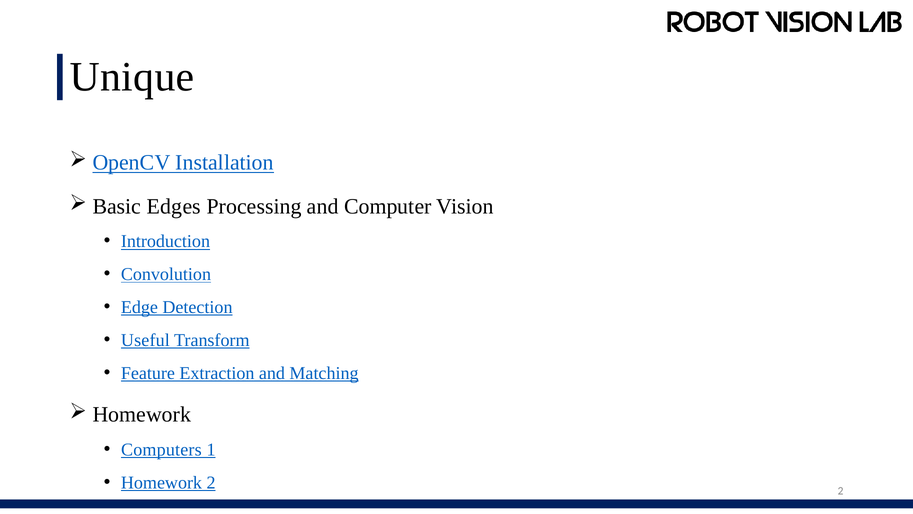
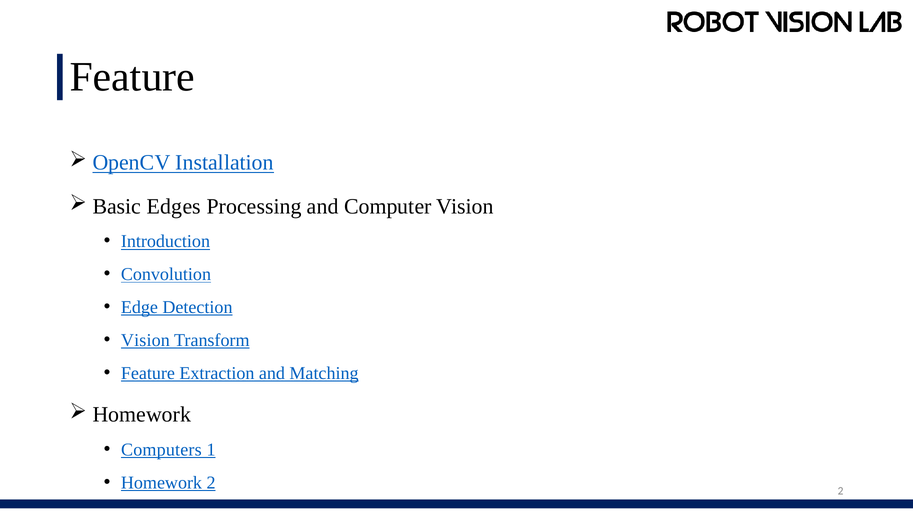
Unique at (132, 77): Unique -> Feature
Useful at (145, 340): Useful -> Vision
